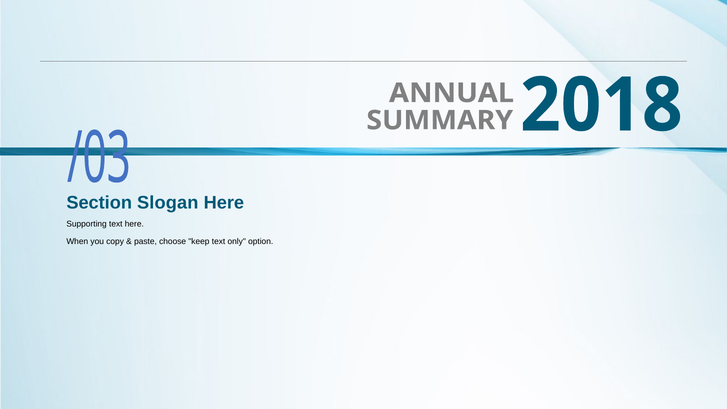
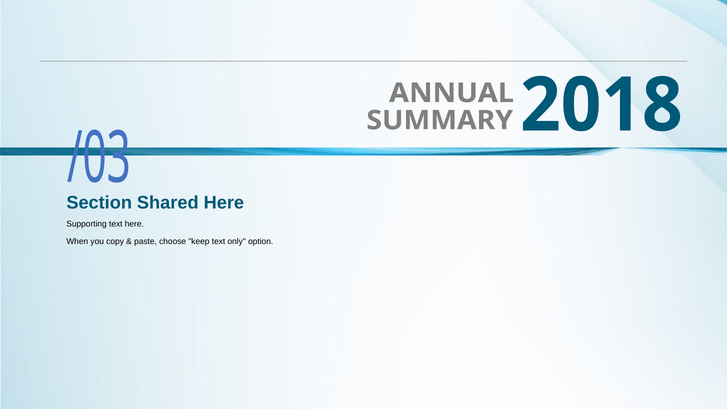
Slogan: Slogan -> Shared
